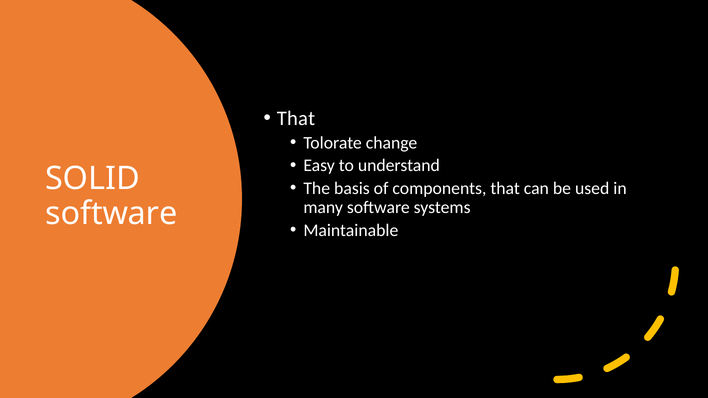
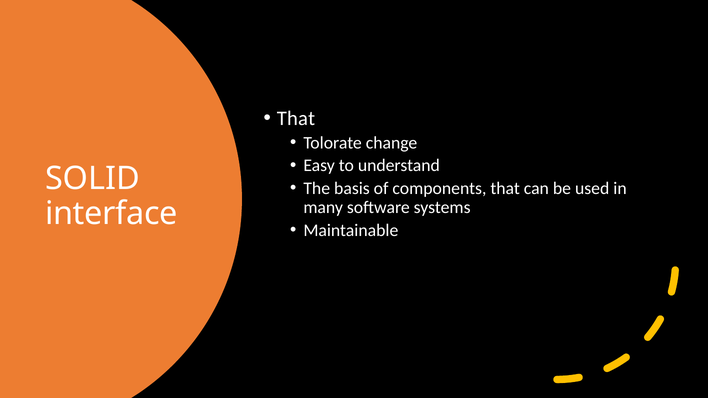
software at (111, 214): software -> interface
